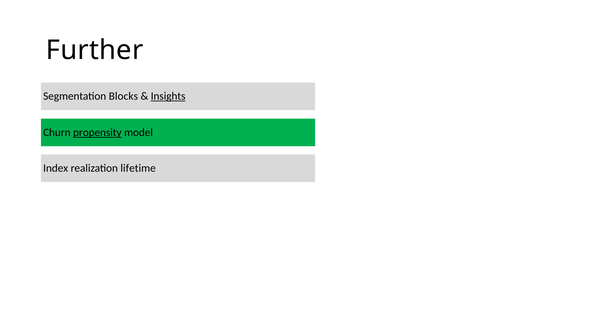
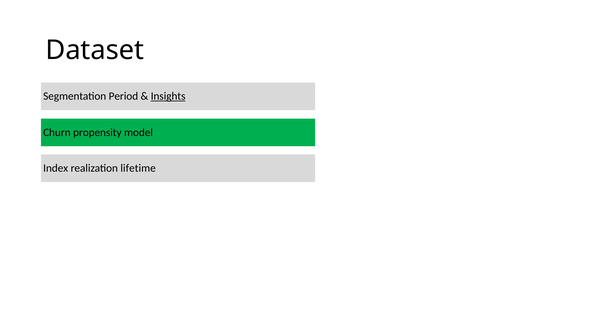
Further: Further -> Dataset
Blocks: Blocks -> Period
propensity underline: present -> none
